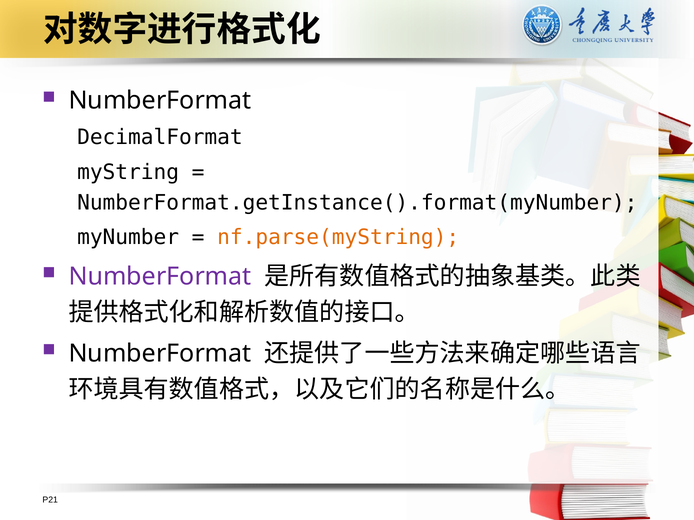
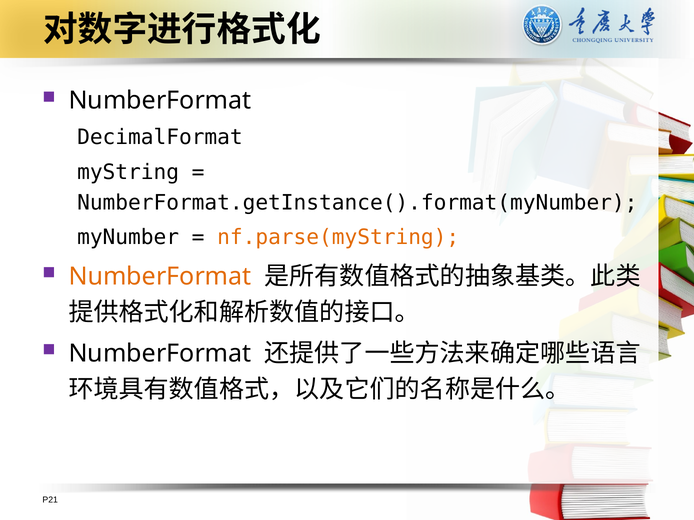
NumberFormat at (160, 277) colour: purple -> orange
